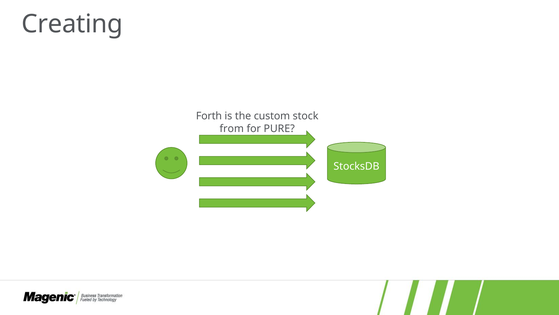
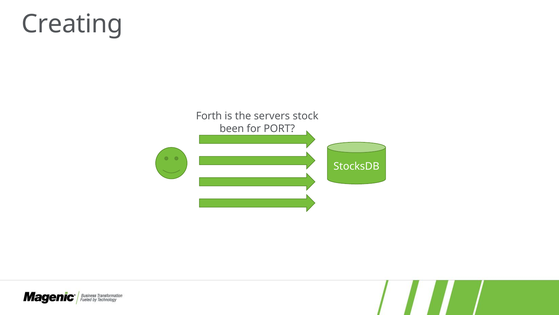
custom: custom -> servers
from: from -> been
PURE: PURE -> PORT
